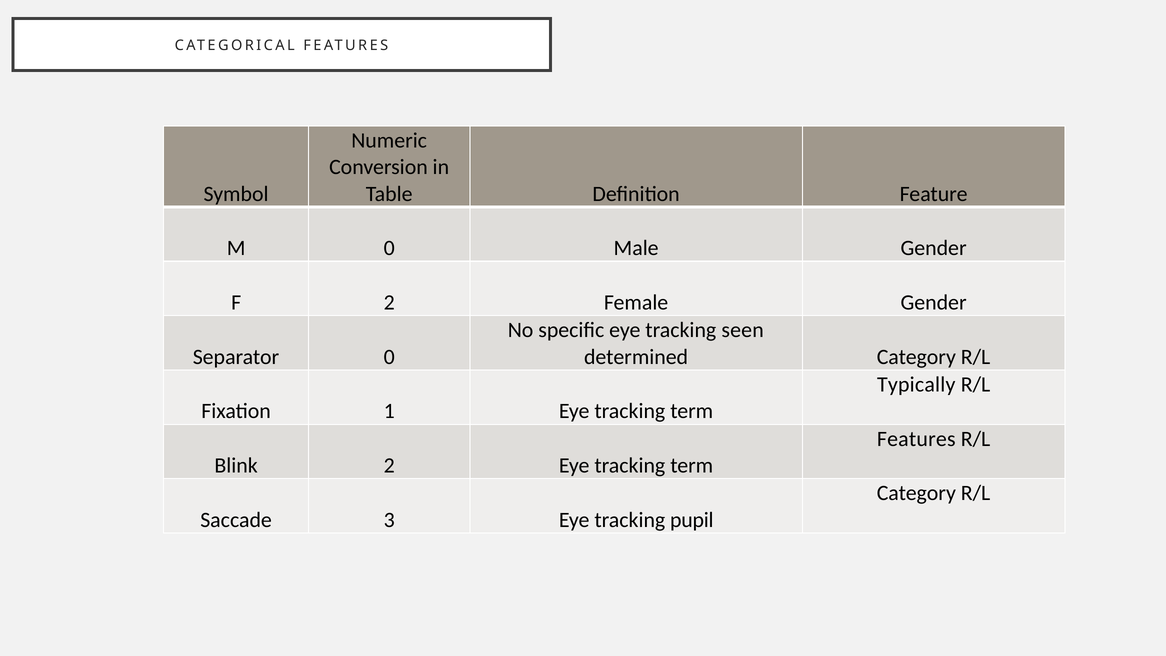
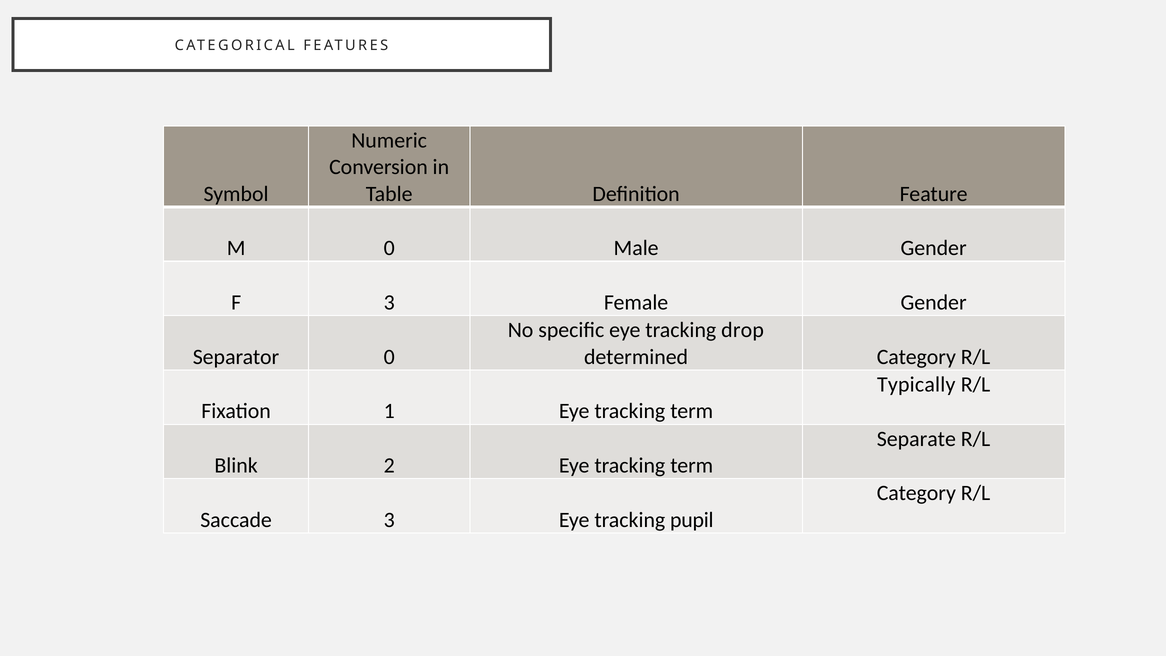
F 2: 2 -> 3
seen: seen -> drop
Features at (916, 439): Features -> Separate
